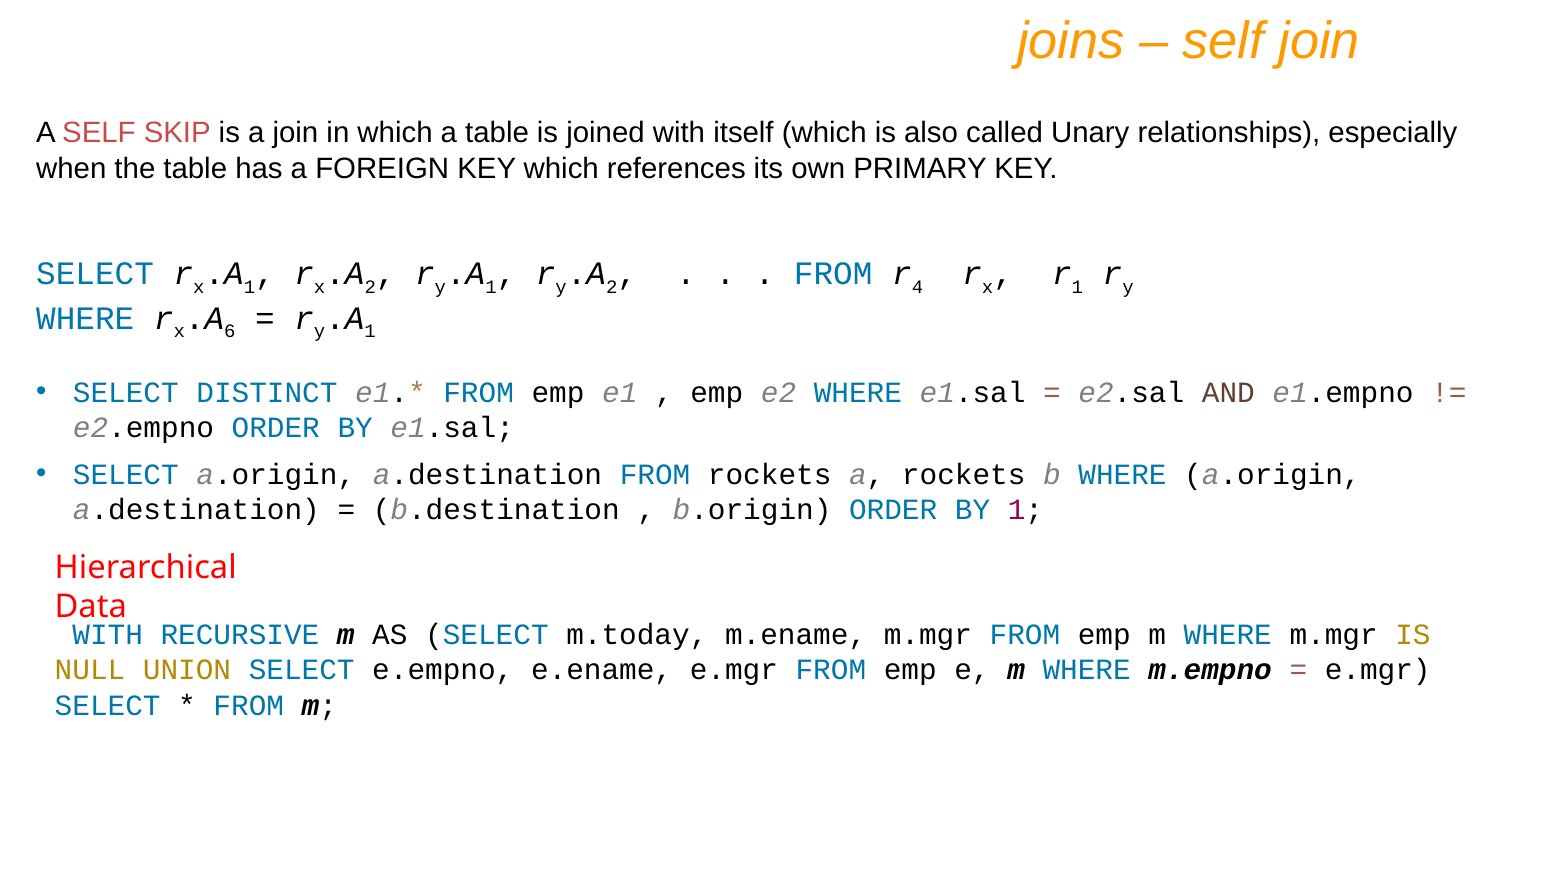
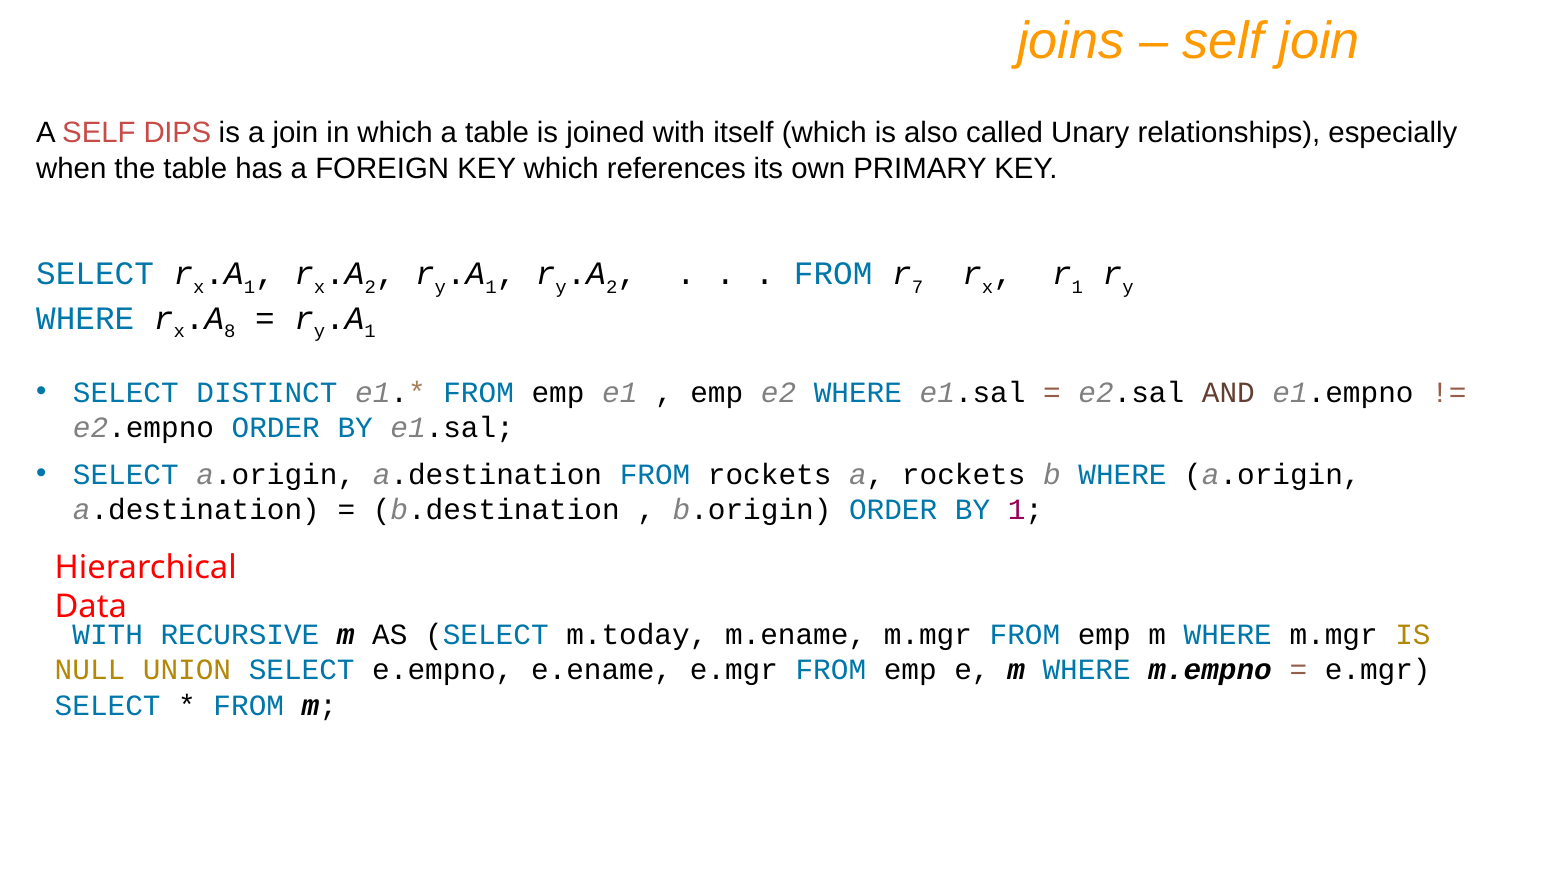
SKIP: SKIP -> DIPS
4: 4 -> 7
6: 6 -> 8
